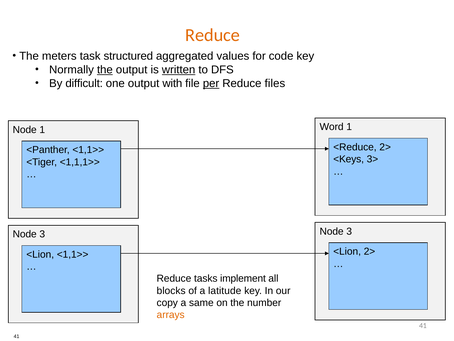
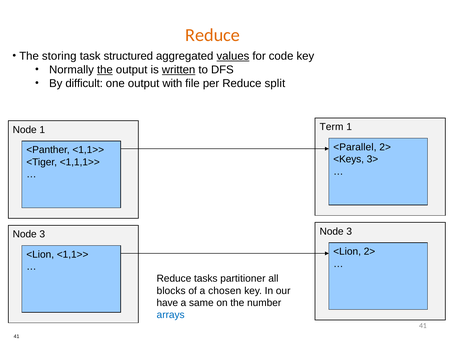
meters: meters -> storing
values underline: none -> present
per underline: present -> none
files: files -> split
Word: Word -> Term
<Reduce: <Reduce -> <Parallel
implement: implement -> partitioner
latitude: latitude -> chosen
copy: copy -> have
arrays colour: orange -> blue
